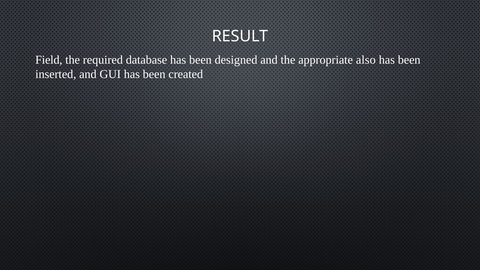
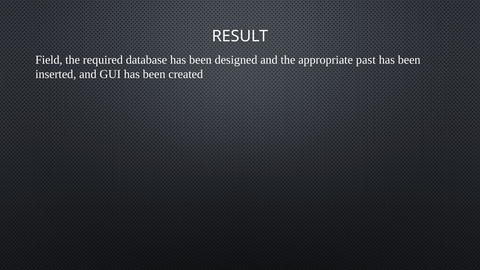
also: also -> past
